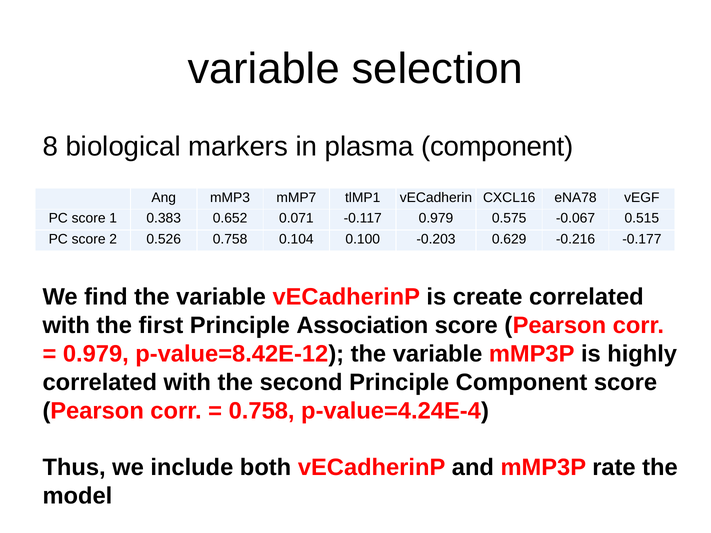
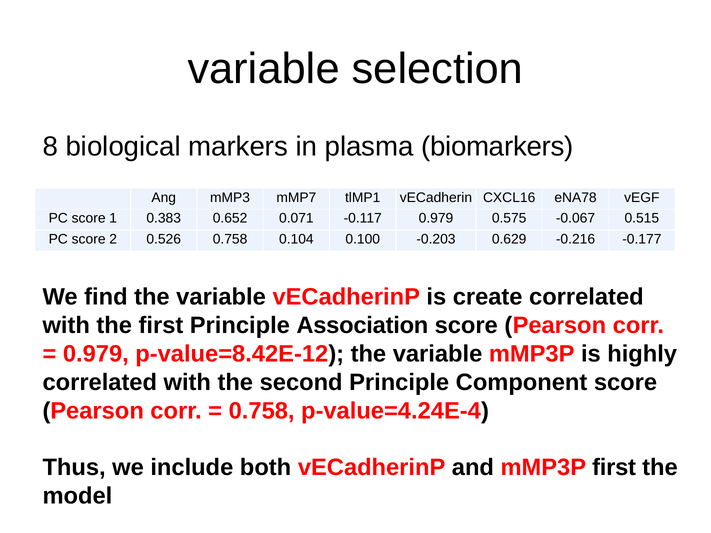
plasma component: component -> biomarkers
mMP3P rate: rate -> first
